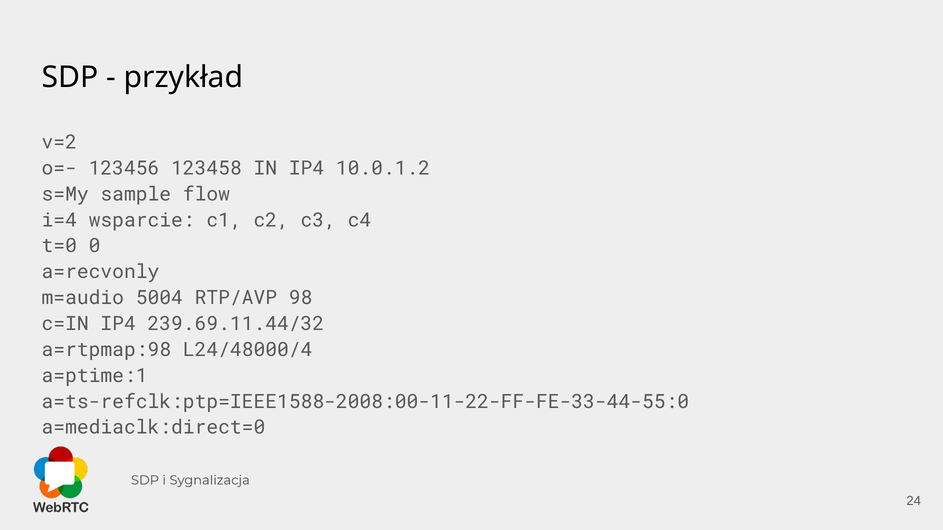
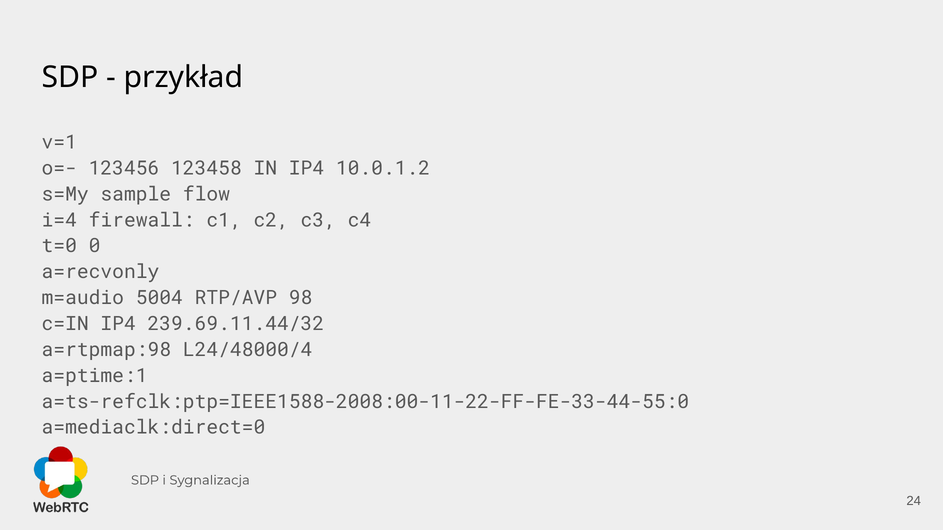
v=2: v=2 -> v=1
wsparcie: wsparcie -> firewall
